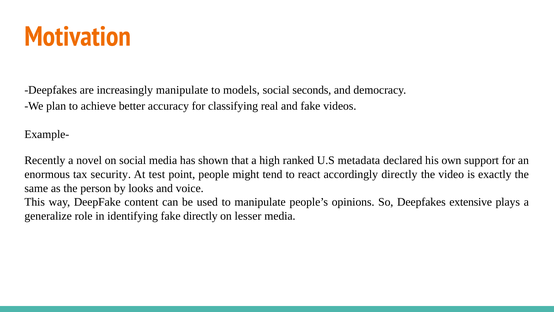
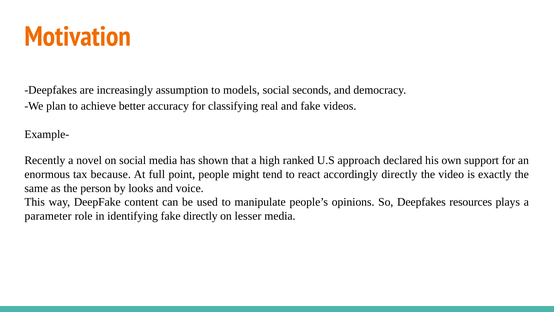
increasingly manipulate: manipulate -> assumption
metadata: metadata -> approach
security: security -> because
test: test -> full
extensive: extensive -> resources
generalize: generalize -> parameter
